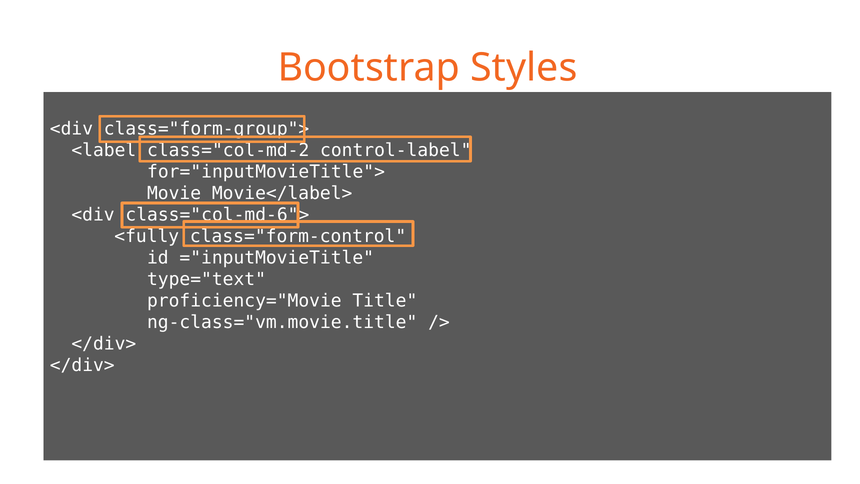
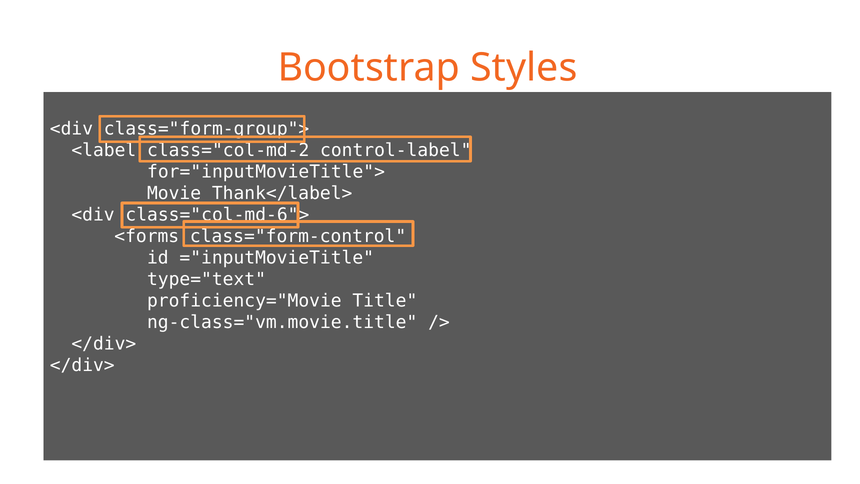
Movie</label>: Movie</label> -> Thank</label>
<fully: <fully -> <forms
